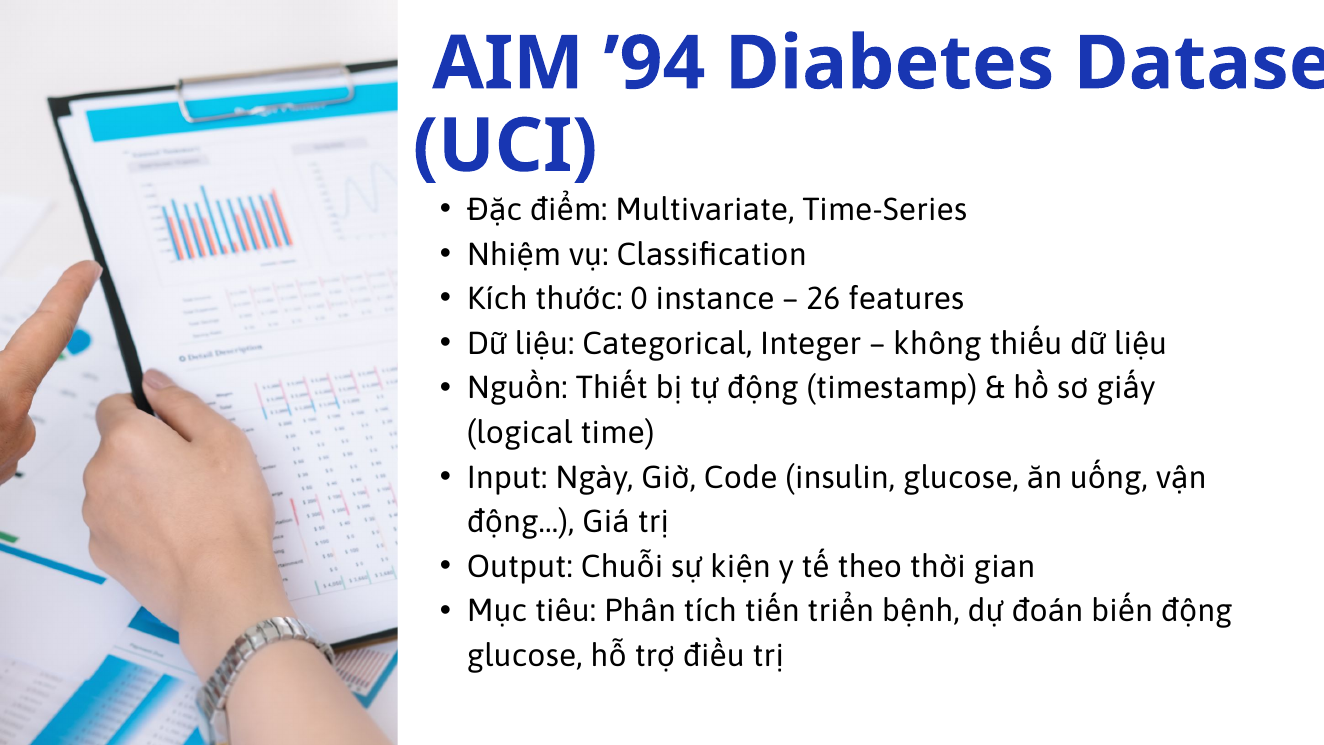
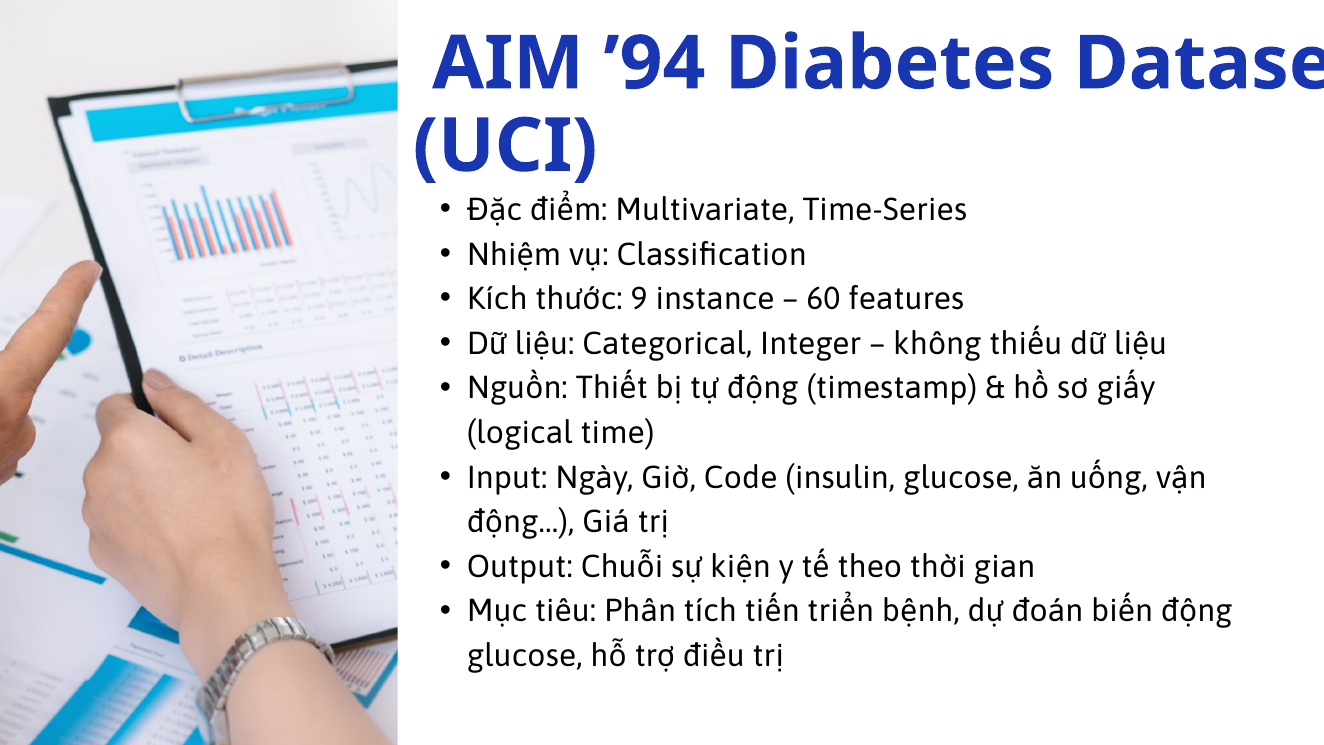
0: 0 -> 9
26: 26 -> 60
